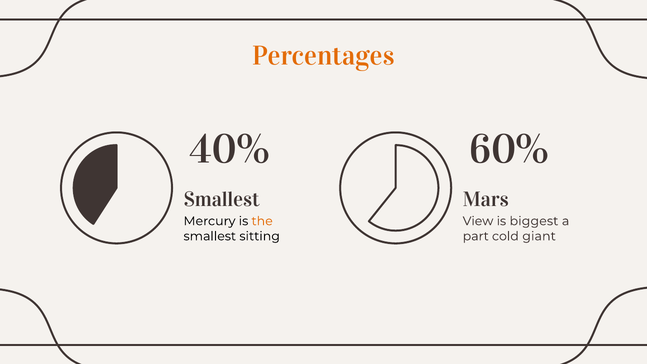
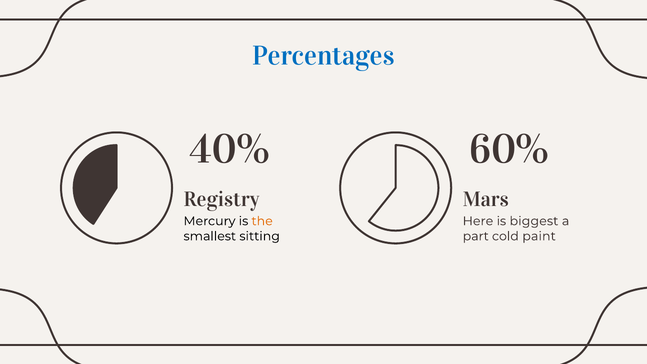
Percentages colour: orange -> blue
Smallest at (222, 200): Smallest -> Registry
View: View -> Here
giant: giant -> paint
